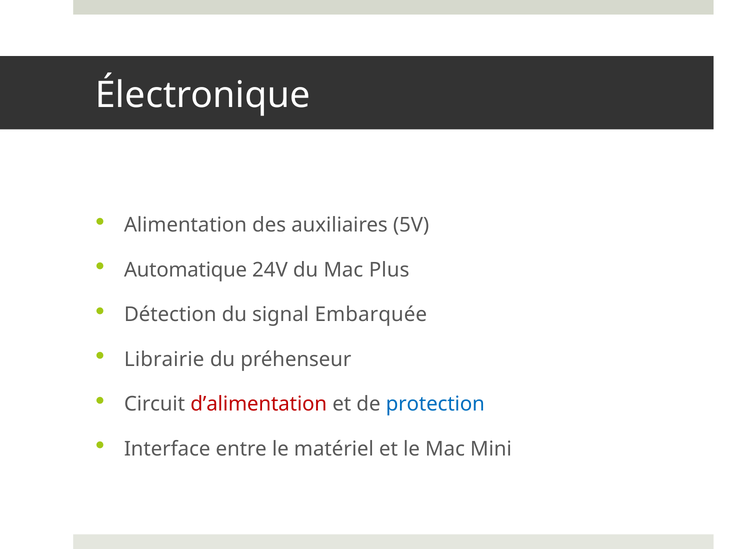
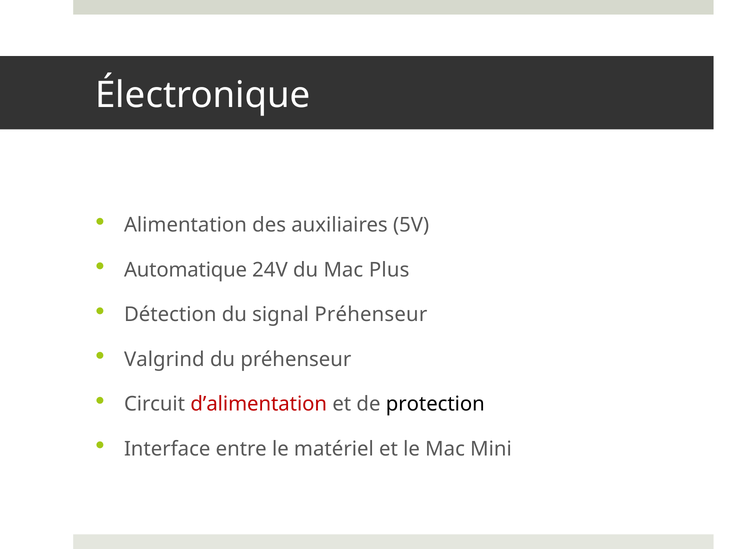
signal Embarquée: Embarquée -> Préhenseur
Librairie: Librairie -> Valgrind
protection colour: blue -> black
